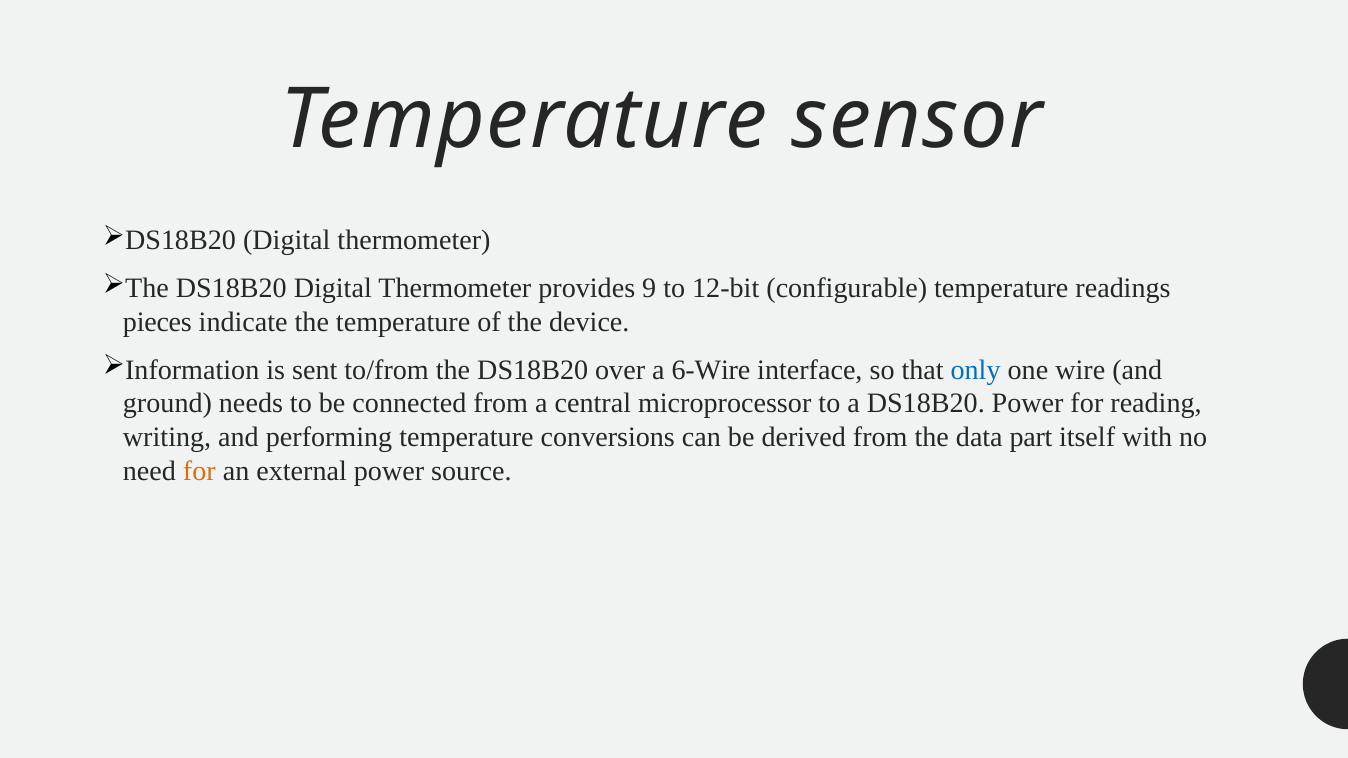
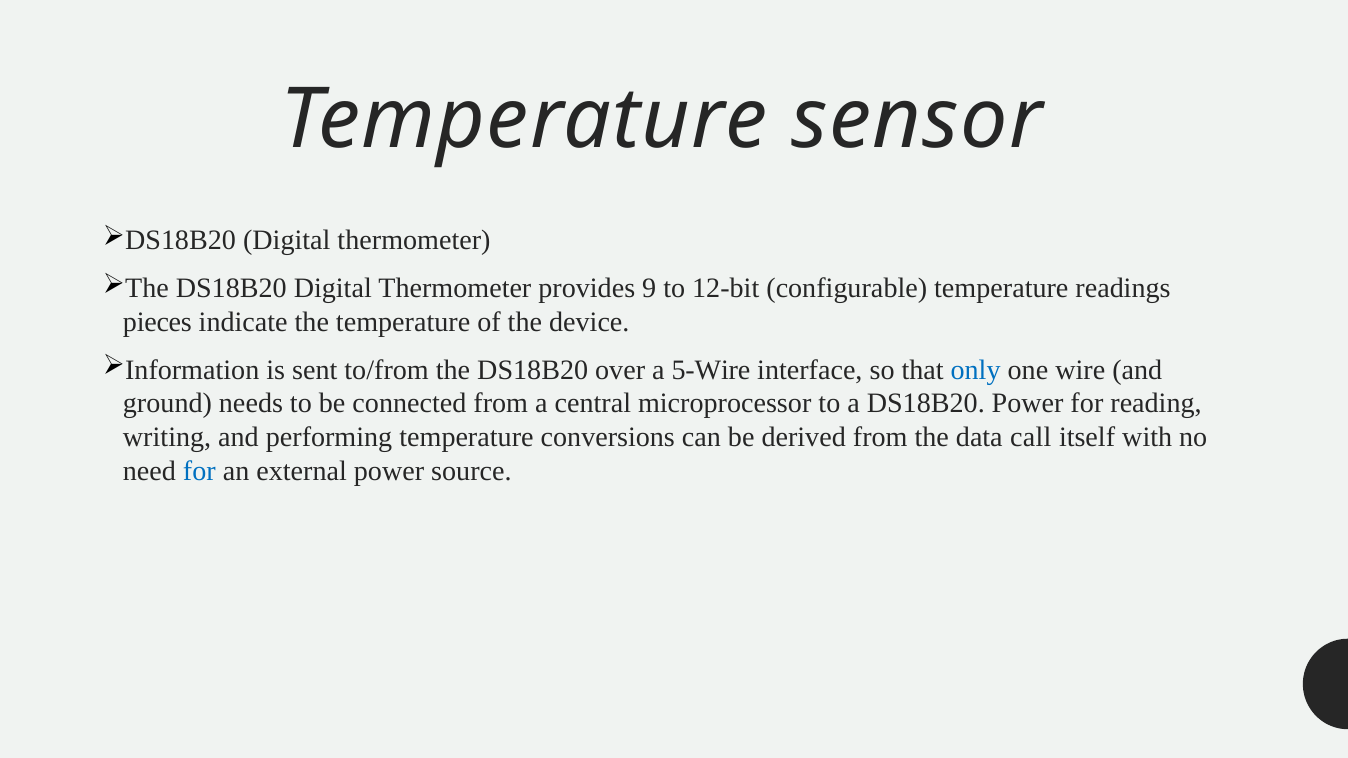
6-Wire: 6-Wire -> 5-Wire
part: part -> call
for at (199, 471) colour: orange -> blue
